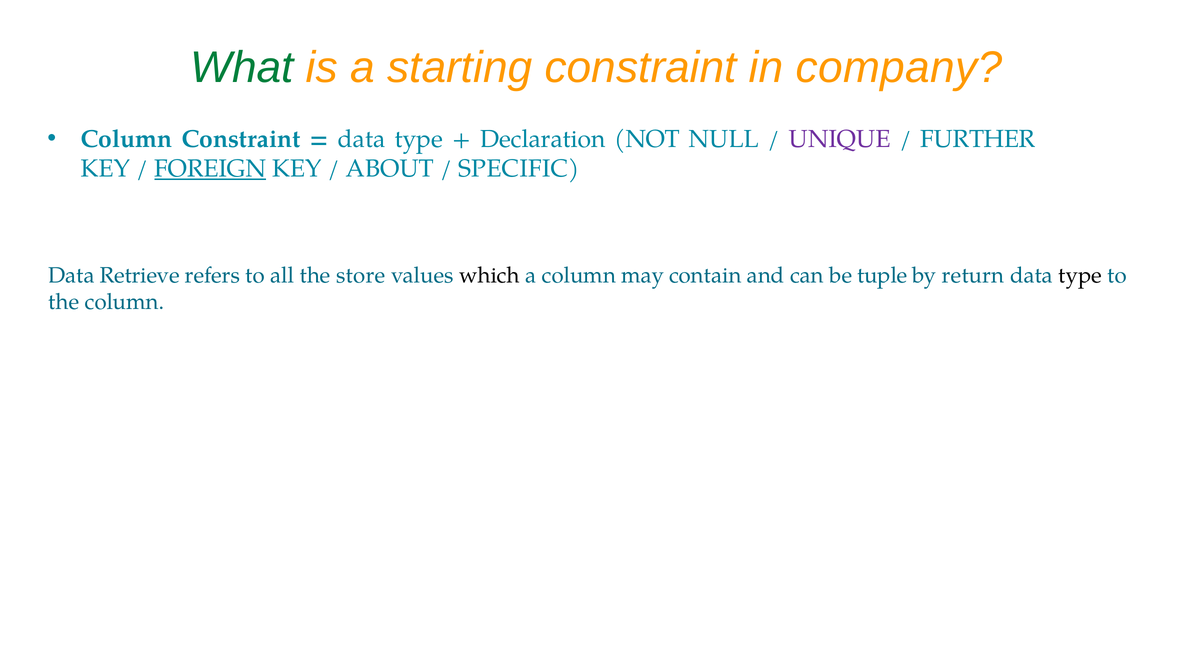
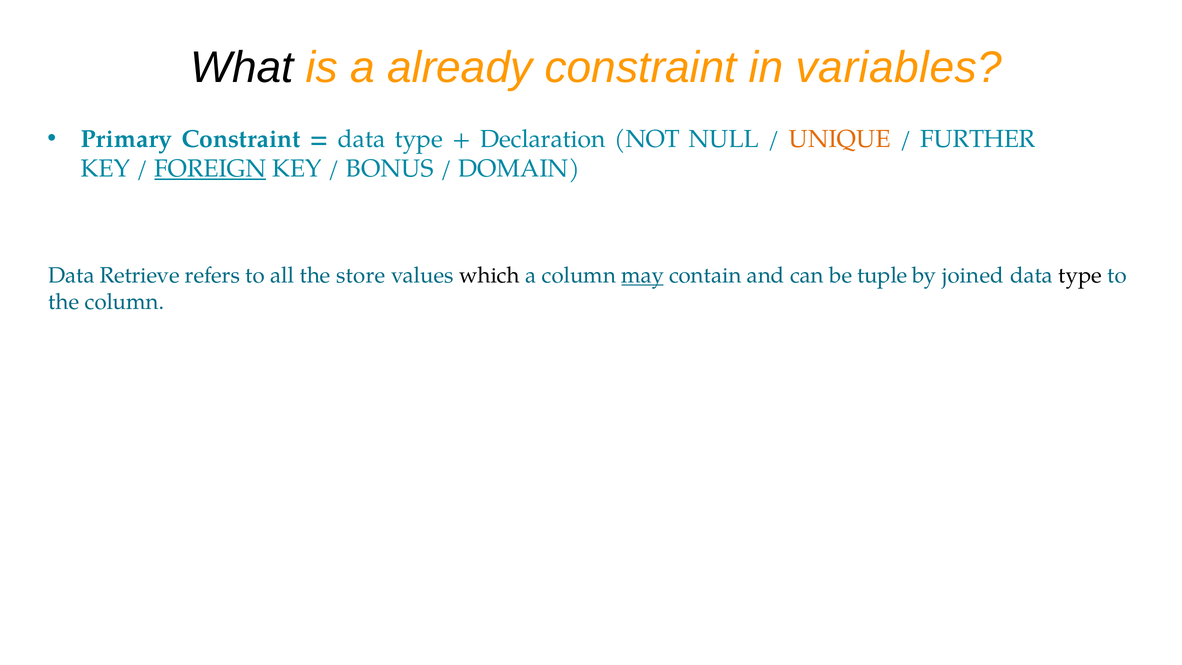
What colour: green -> black
starting: starting -> already
company: company -> variables
Column at (127, 139): Column -> Primary
UNIQUE colour: purple -> orange
ABOUT: ABOUT -> BONUS
SPECIFIC: SPECIFIC -> DOMAIN
may underline: none -> present
return: return -> joined
